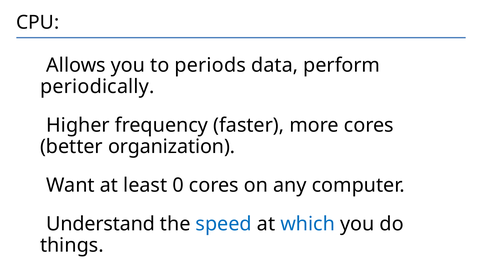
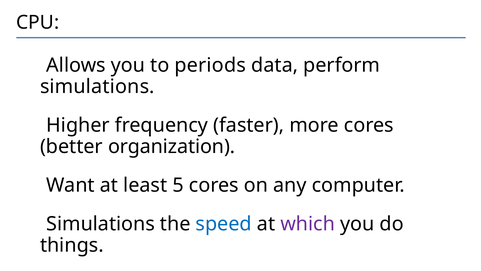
periodically at (97, 87): periodically -> simulations
0: 0 -> 5
Understand at (101, 224): Understand -> Simulations
which colour: blue -> purple
